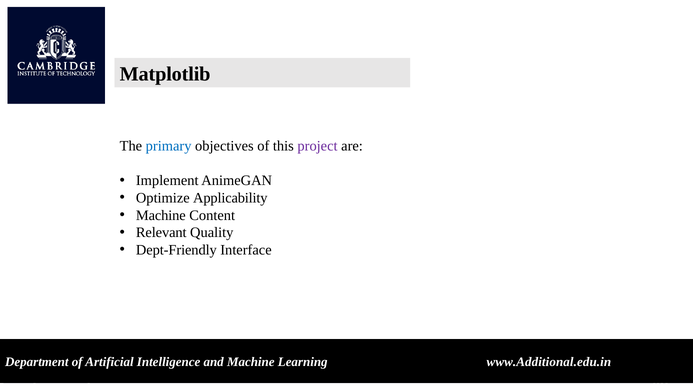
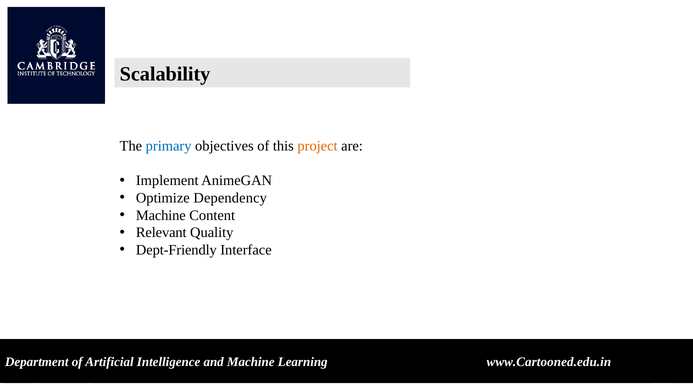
Matplotlib: Matplotlib -> Scalability
project colour: purple -> orange
Applicability: Applicability -> Dependency
www.Additional.edu.in: www.Additional.edu.in -> www.Cartooned.edu.in
